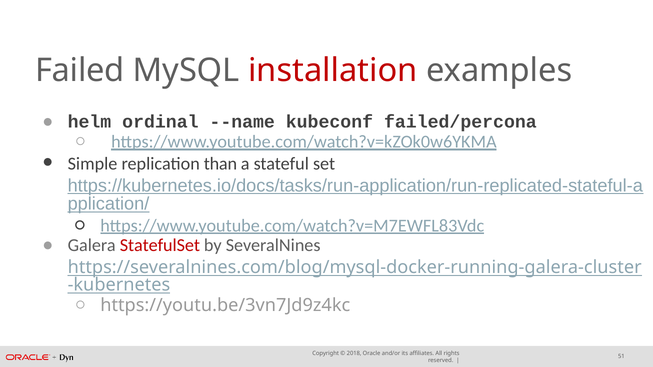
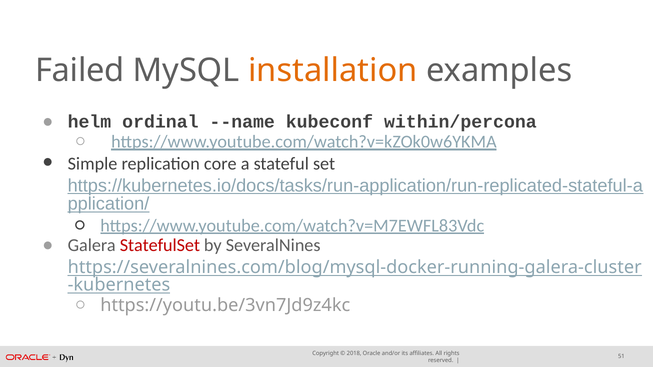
installation colour: red -> orange
failed/percona: failed/percona -> within/percona
than: than -> core
